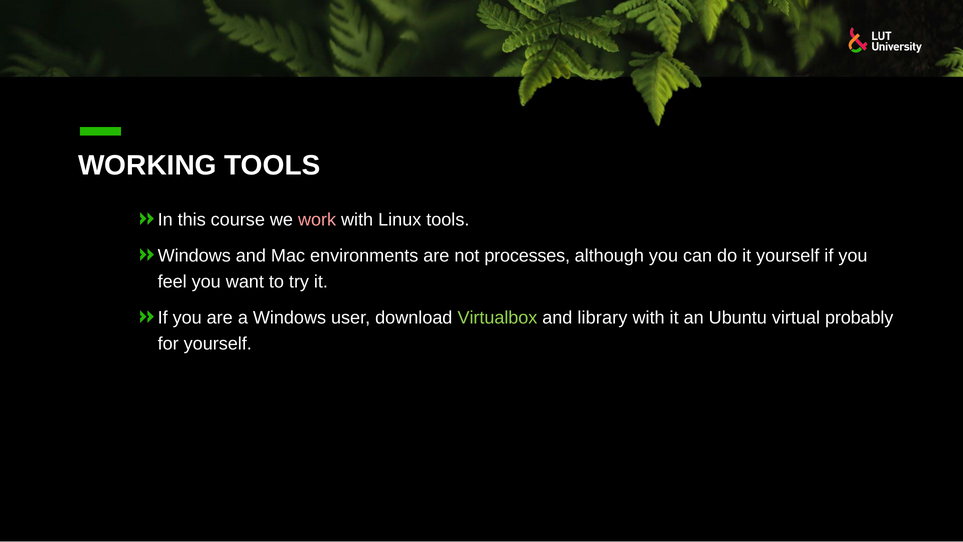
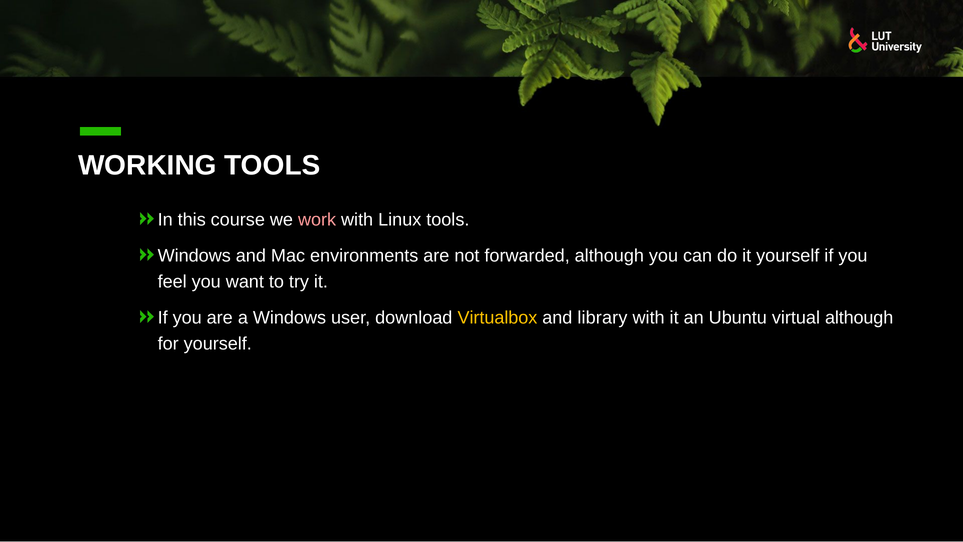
processes: processes -> forwarded
Virtualbox colour: light green -> yellow
virtual probably: probably -> although
